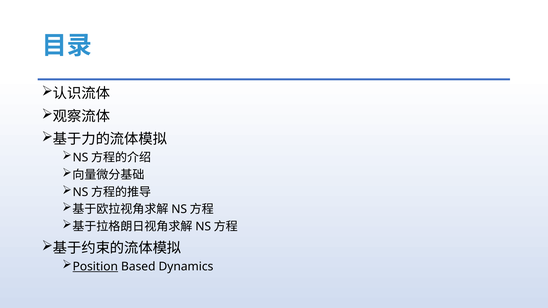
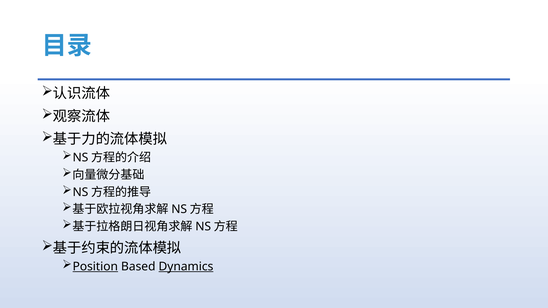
Dynamics underline: none -> present
